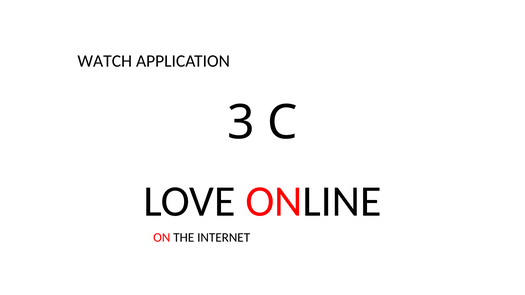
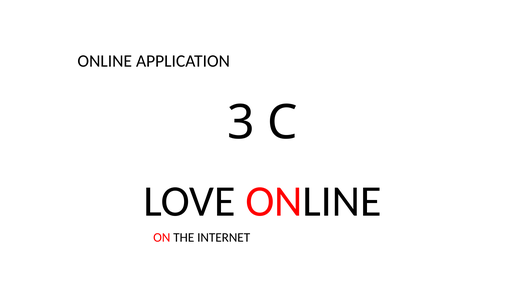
WATCH at (105, 61): WATCH -> ONLINE
